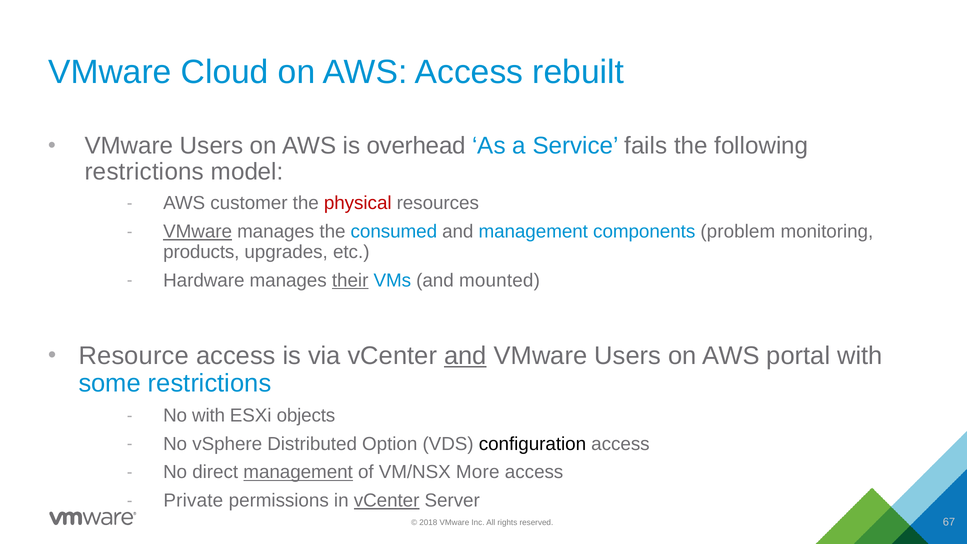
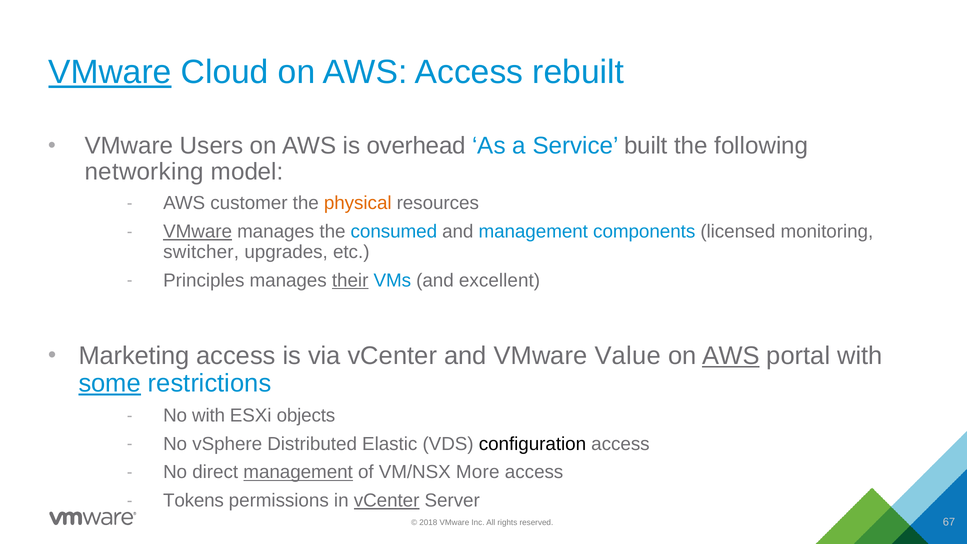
VMware at (110, 72) underline: none -> present
fails: fails -> built
restrictions at (144, 172): restrictions -> networking
physical colour: red -> orange
problem: problem -> licensed
products: products -> switcher
Hardware: Hardware -> Principles
mounted: mounted -> excellent
Resource: Resource -> Marketing
and at (465, 356) underline: present -> none
Users at (628, 356): Users -> Value
AWS at (731, 356) underline: none -> present
some underline: none -> present
Option: Option -> Elastic
Private: Private -> Tokens
